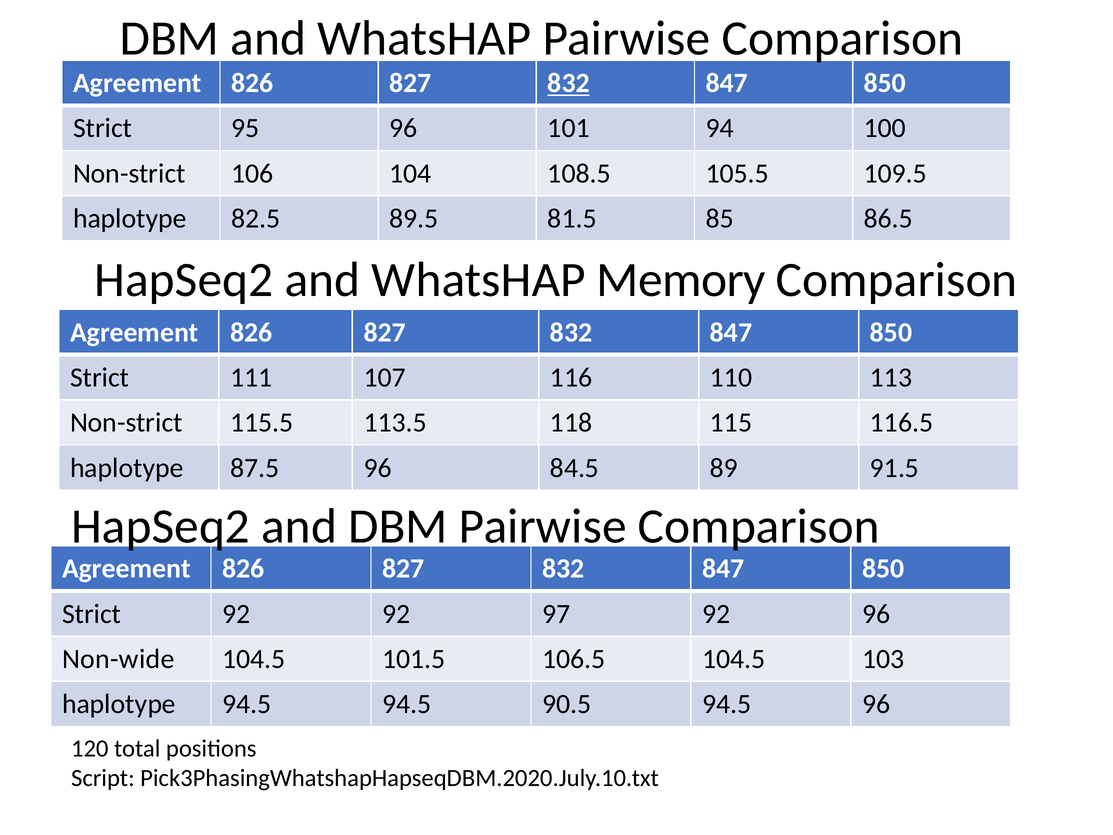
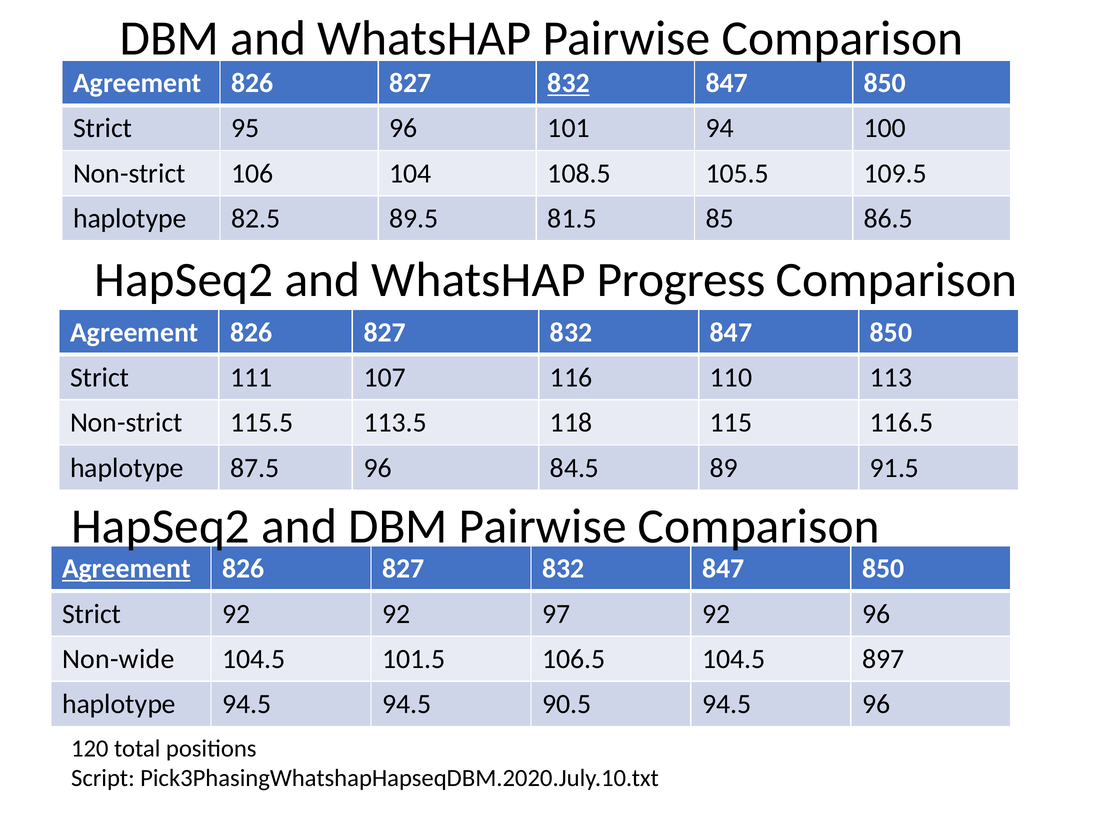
Memory: Memory -> Progress
Agreement at (126, 569) underline: none -> present
103: 103 -> 897
